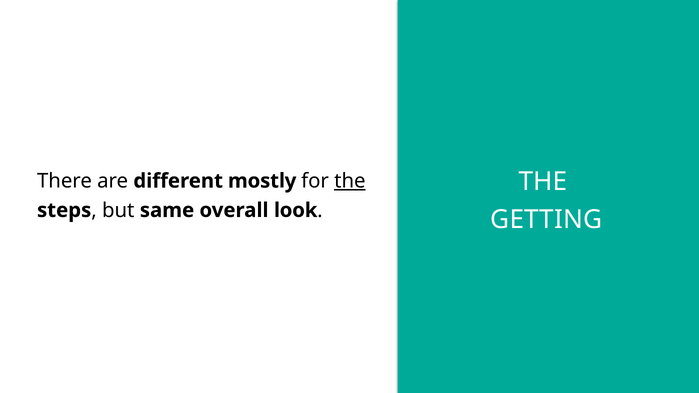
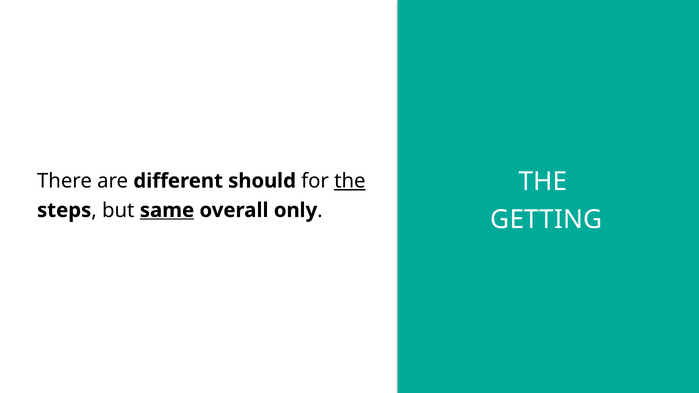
mostly: mostly -> should
same underline: none -> present
look: look -> only
